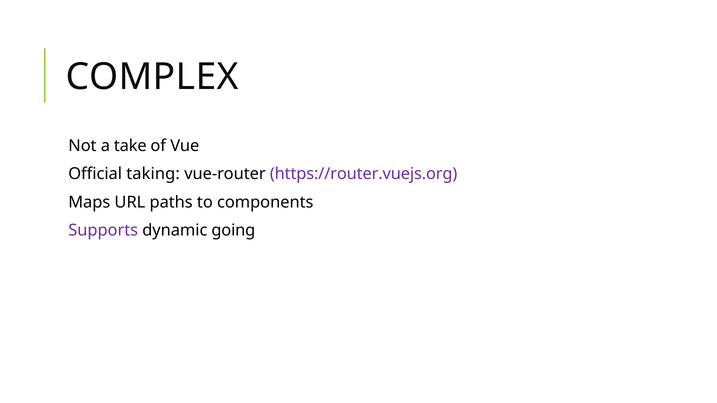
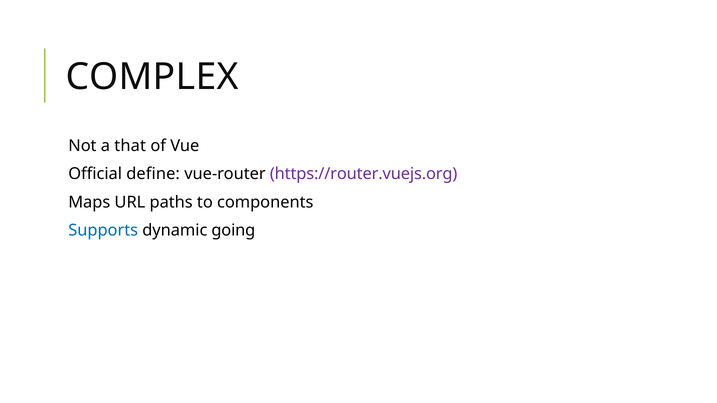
take: take -> that
taking: taking -> define
Supports colour: purple -> blue
